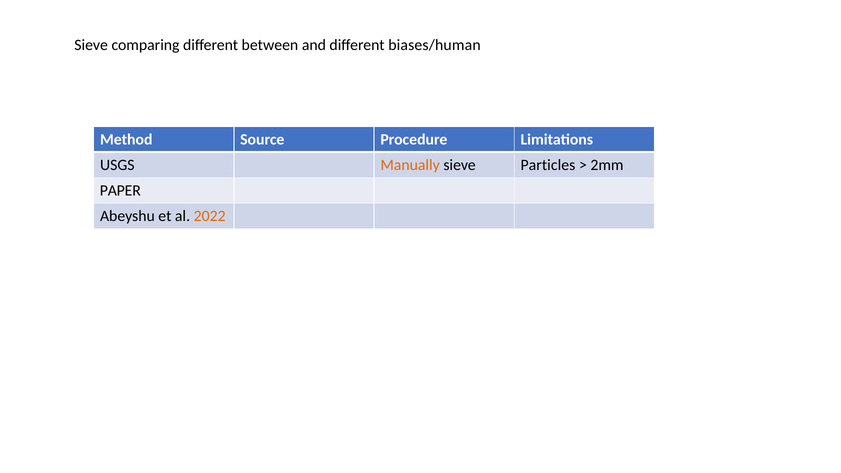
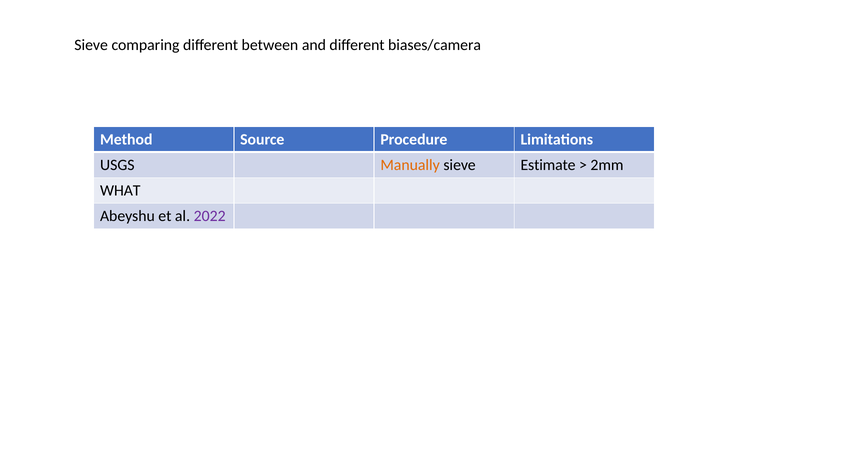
biases/human: biases/human -> biases/camera
Particles: Particles -> Estimate
PAPER: PAPER -> WHAT
2022 colour: orange -> purple
